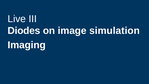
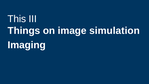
Live: Live -> This
Diodes: Diodes -> Things
